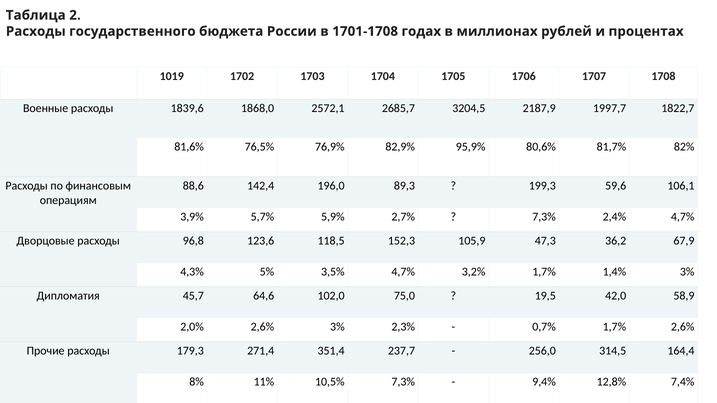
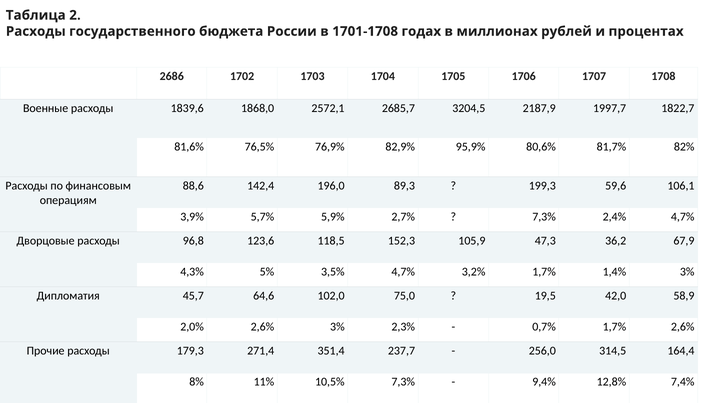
1019: 1019 -> 2686
